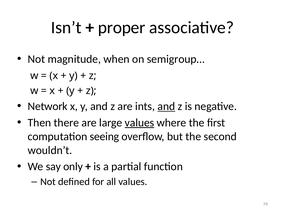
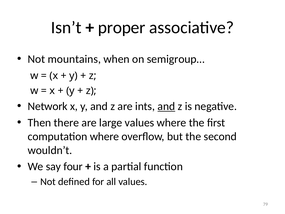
magnitude: magnitude -> mountains
values at (139, 122) underline: present -> none
computation seeing: seeing -> where
only: only -> four
